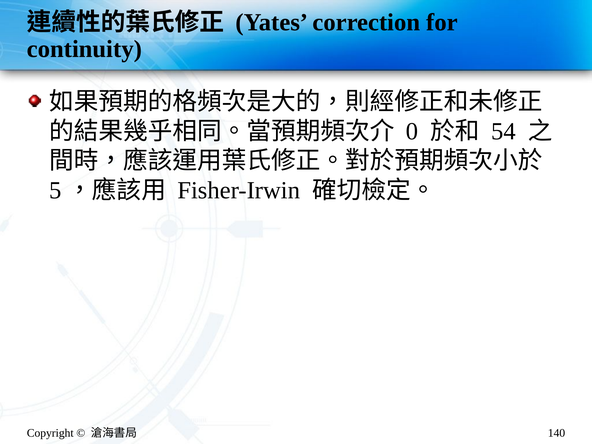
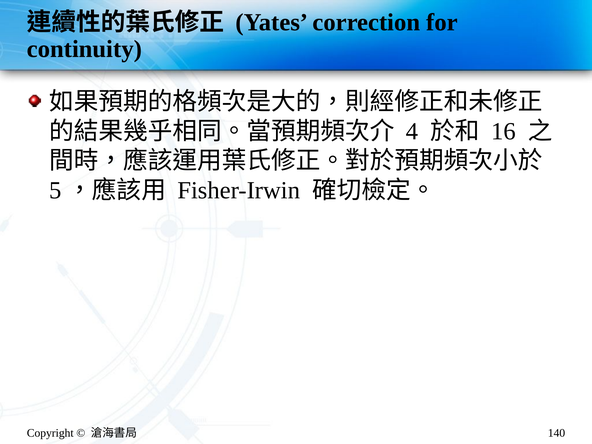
0: 0 -> 4
54: 54 -> 16
